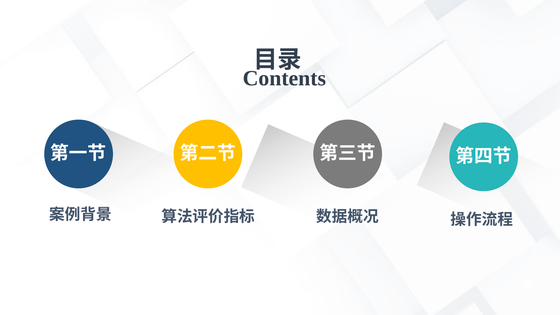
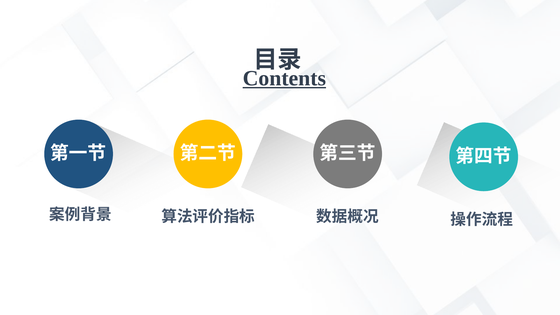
Contents underline: none -> present
